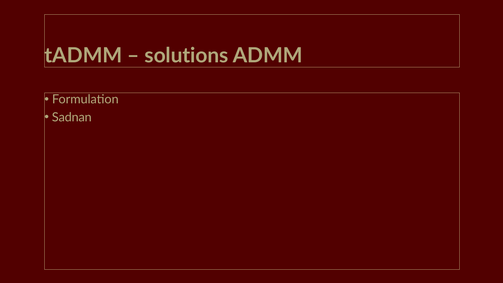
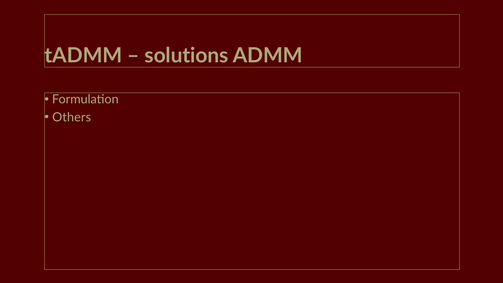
Sadnan: Sadnan -> Others
